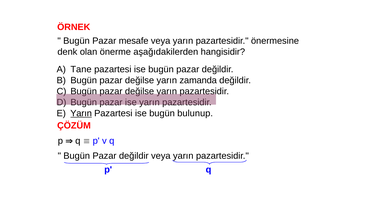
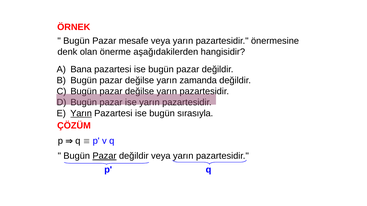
Tane: Tane -> Bana
bulunup: bulunup -> sırasıyla
Pazar at (104, 156) underline: none -> present
